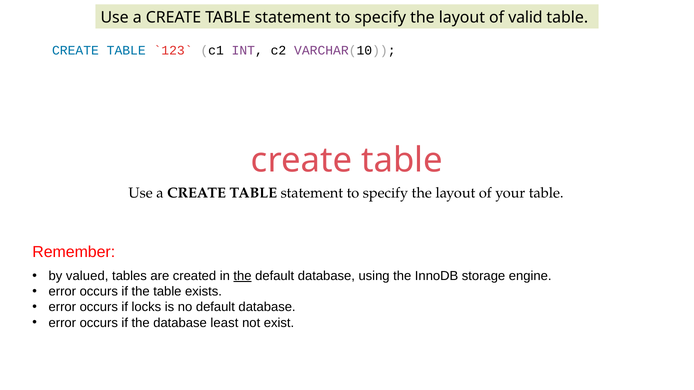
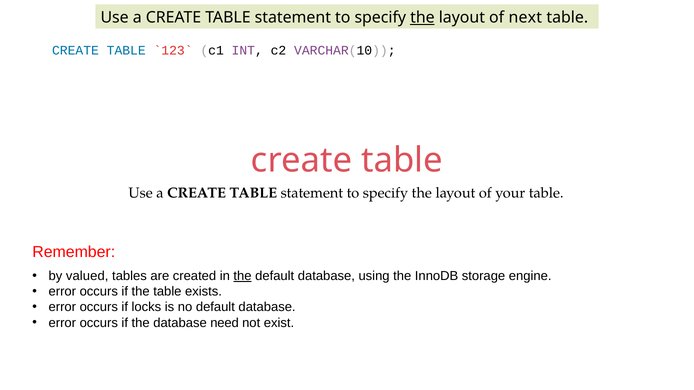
the at (422, 18) underline: none -> present
valid: valid -> next
least: least -> need
